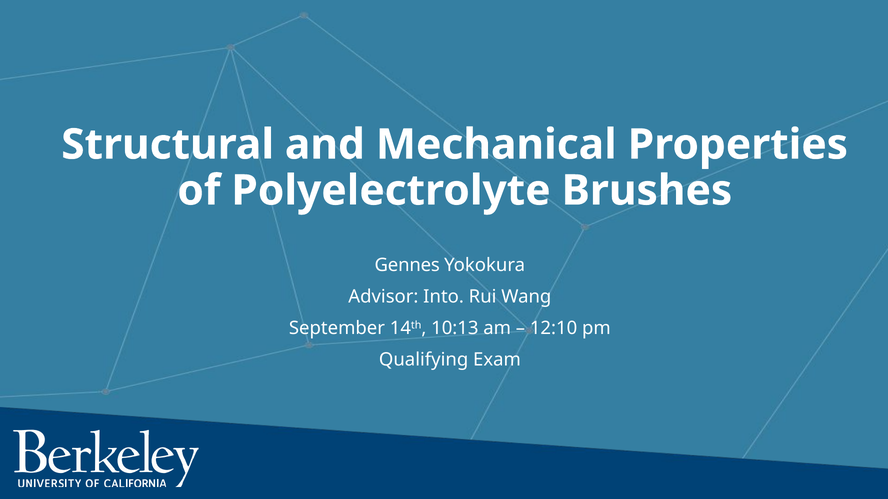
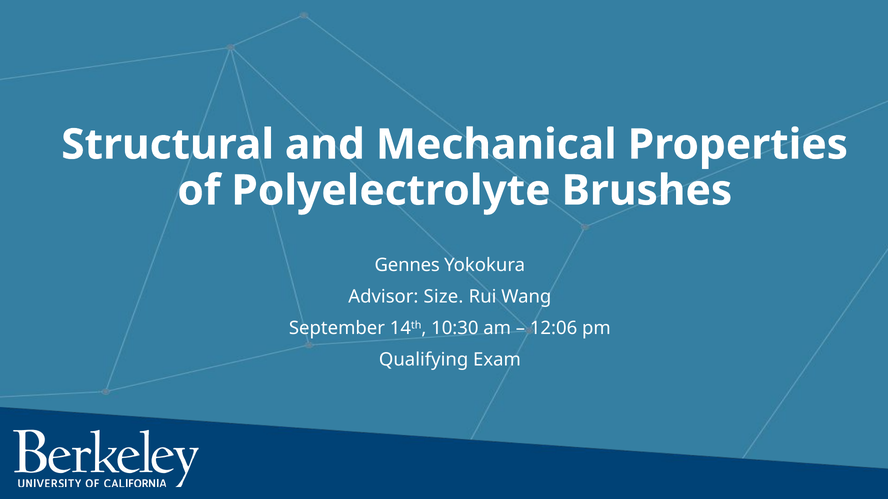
Into: Into -> Size
10:13: 10:13 -> 10:30
12:10: 12:10 -> 12:06
